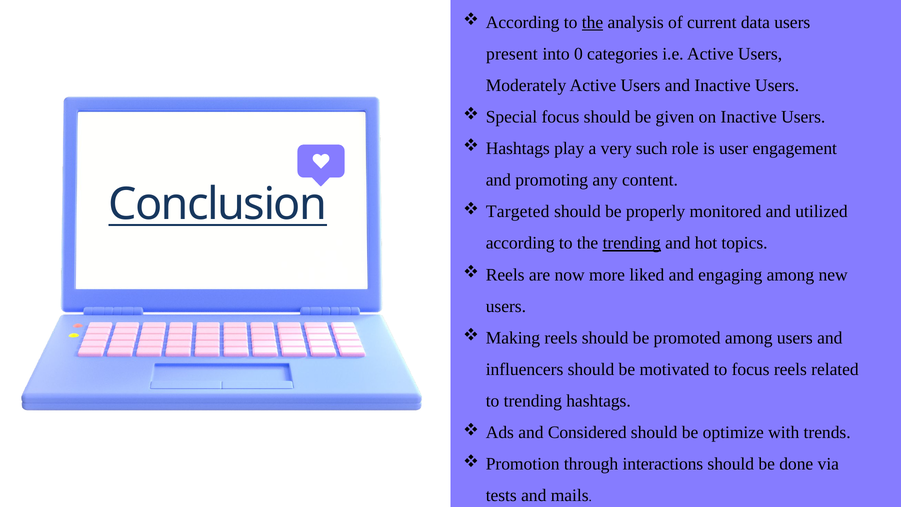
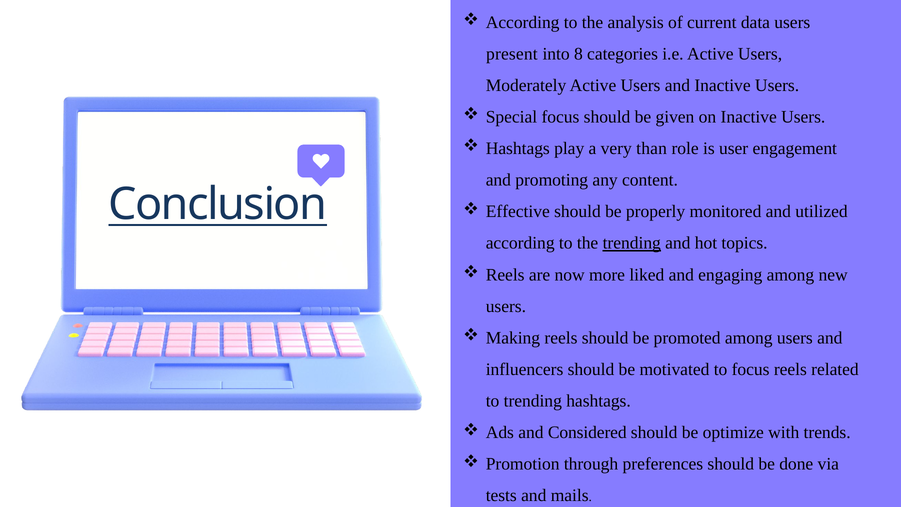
the at (592, 22) underline: present -> none
0: 0 -> 8
such: such -> than
Targeted: Targeted -> Effective
interactions: interactions -> preferences
